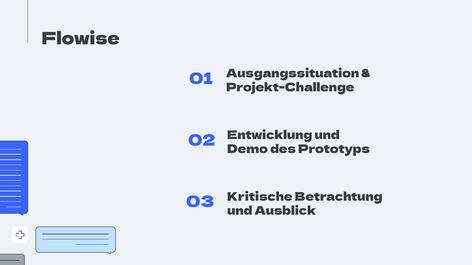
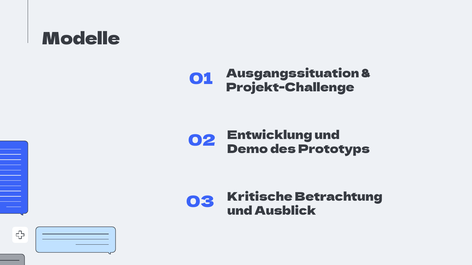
Flowise: Flowise -> Modelle
